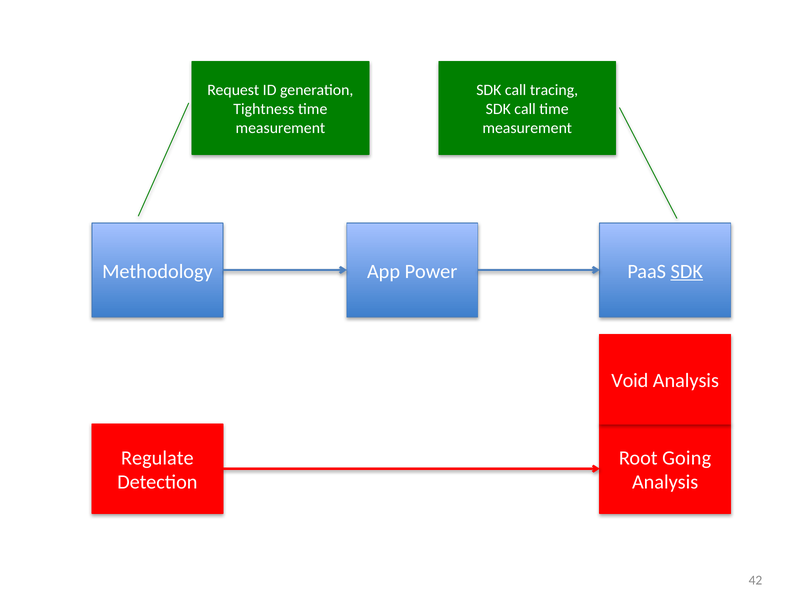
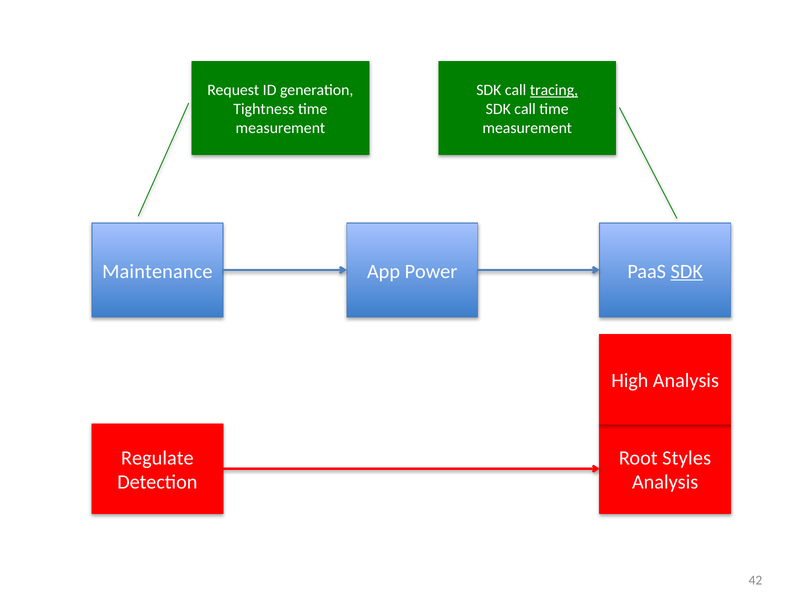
tracing underline: none -> present
Methodology: Methodology -> Maintenance
Void: Void -> High
Going: Going -> Styles
